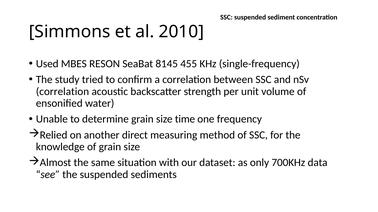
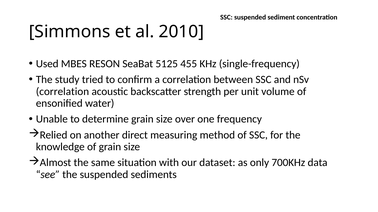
8145: 8145 -> 5125
time: time -> over
